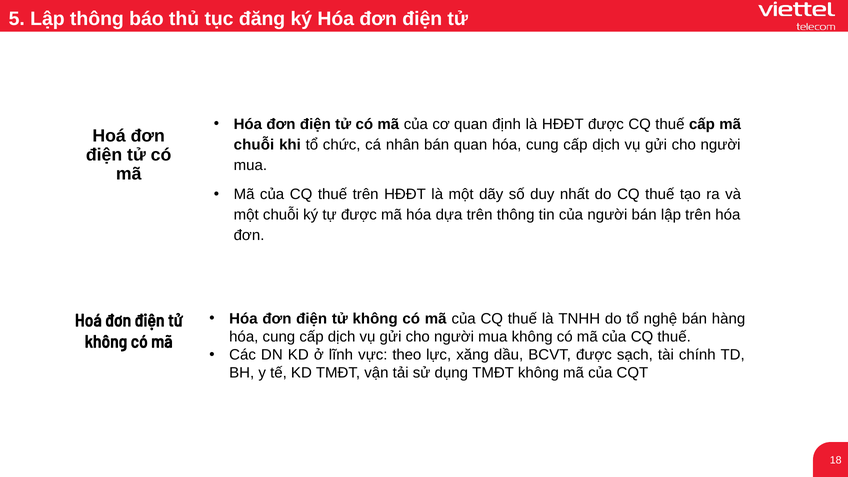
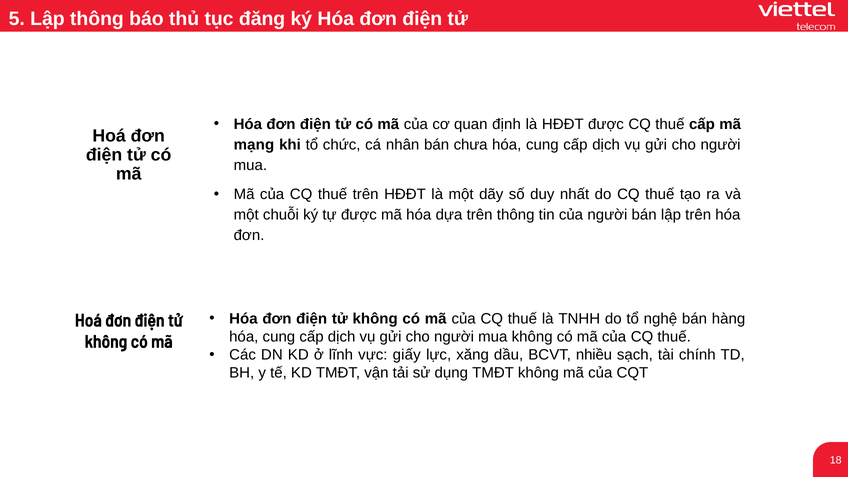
chuỗi at (254, 145): chuỗi -> mạng
bán quan: quan -> chưa
theo: theo -> giấy
BCVT được: được -> nhiều
